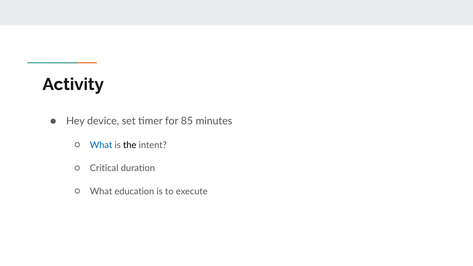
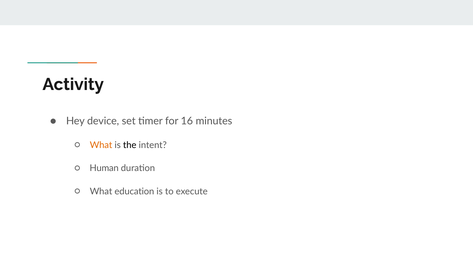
85: 85 -> 16
What at (101, 145) colour: blue -> orange
Critical: Critical -> Human
